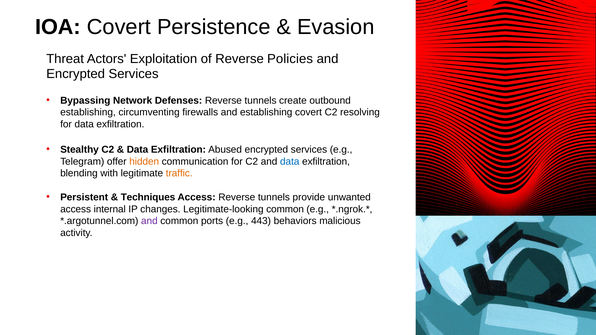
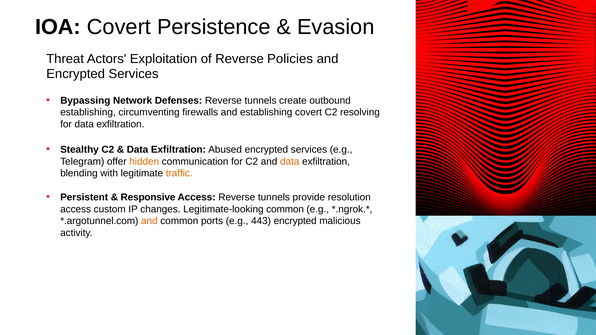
data at (290, 162) colour: blue -> orange
Techniques: Techniques -> Responsive
unwanted: unwanted -> resolution
internal: internal -> custom
and at (149, 221) colour: purple -> orange
443 behaviors: behaviors -> encrypted
